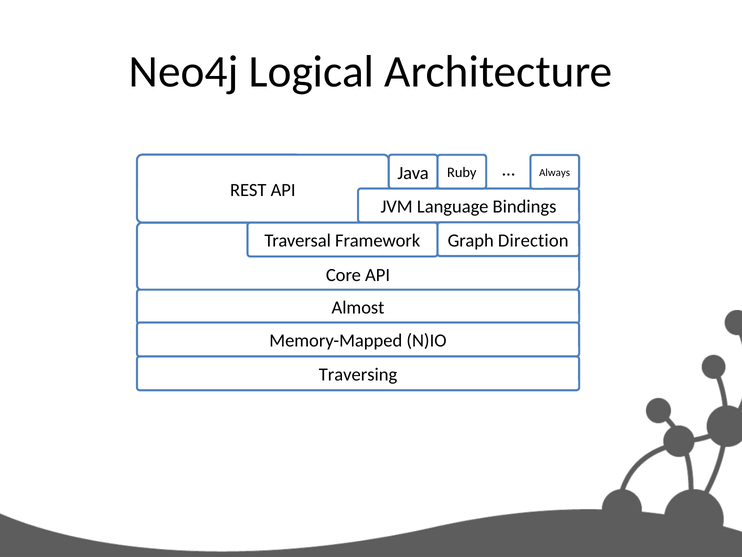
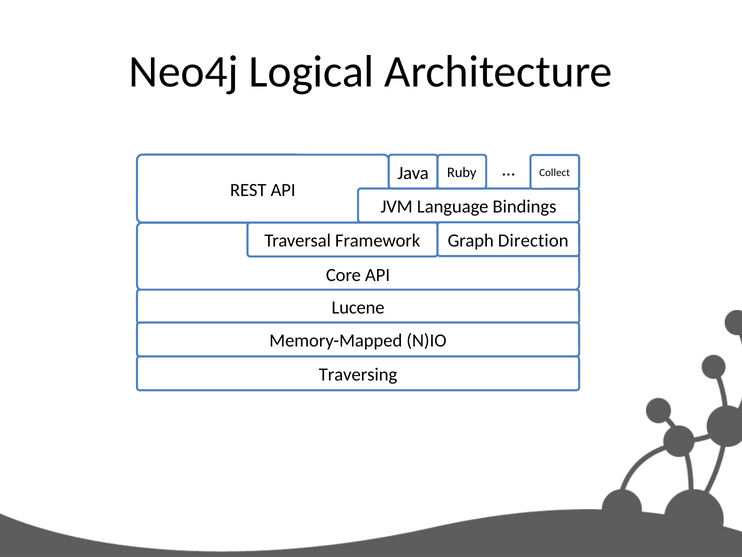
Always: Always -> Collect
Almost: Almost -> Lucene
